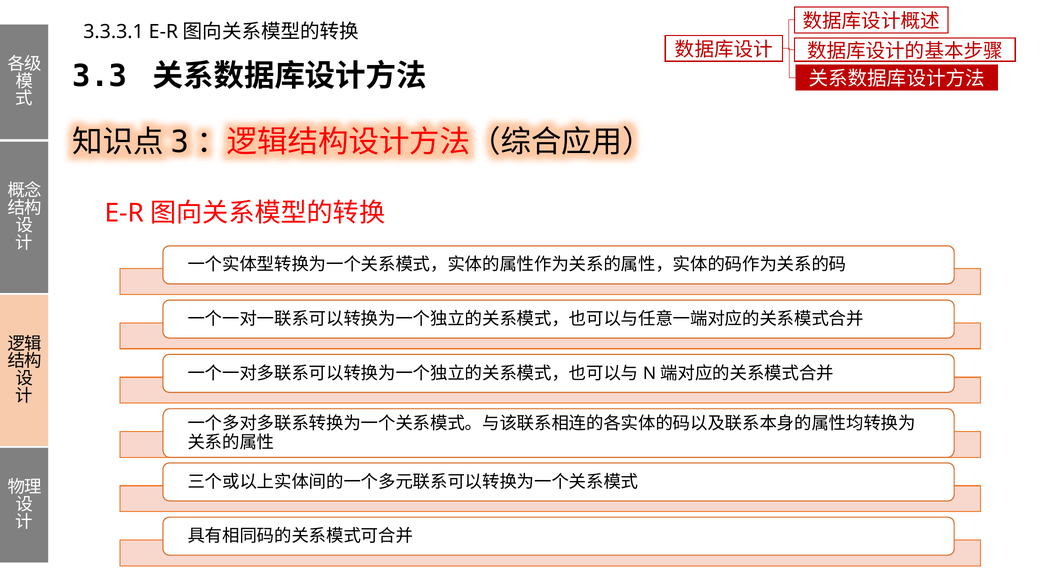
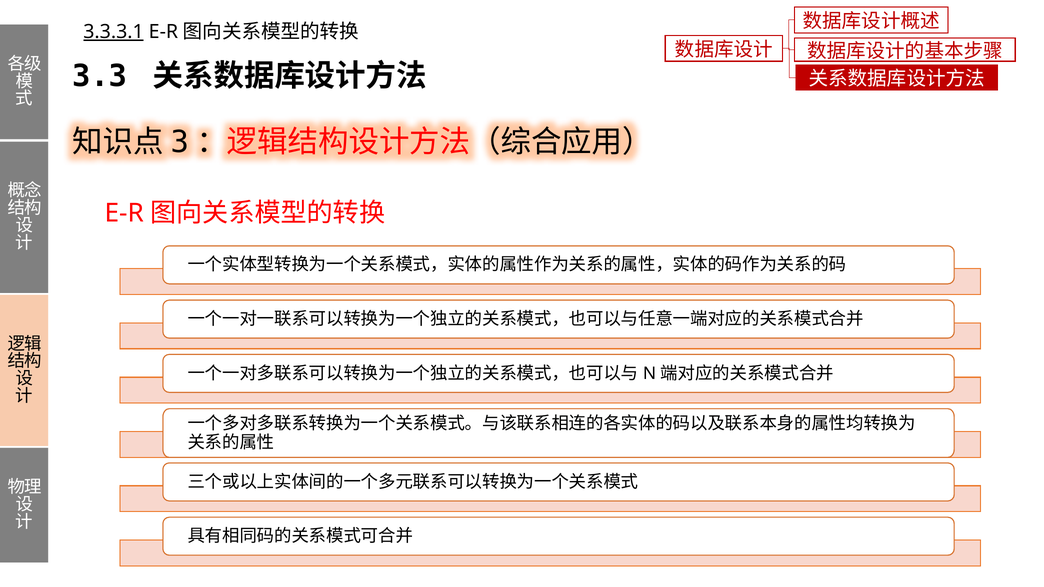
3.3.3.1 underline: none -> present
